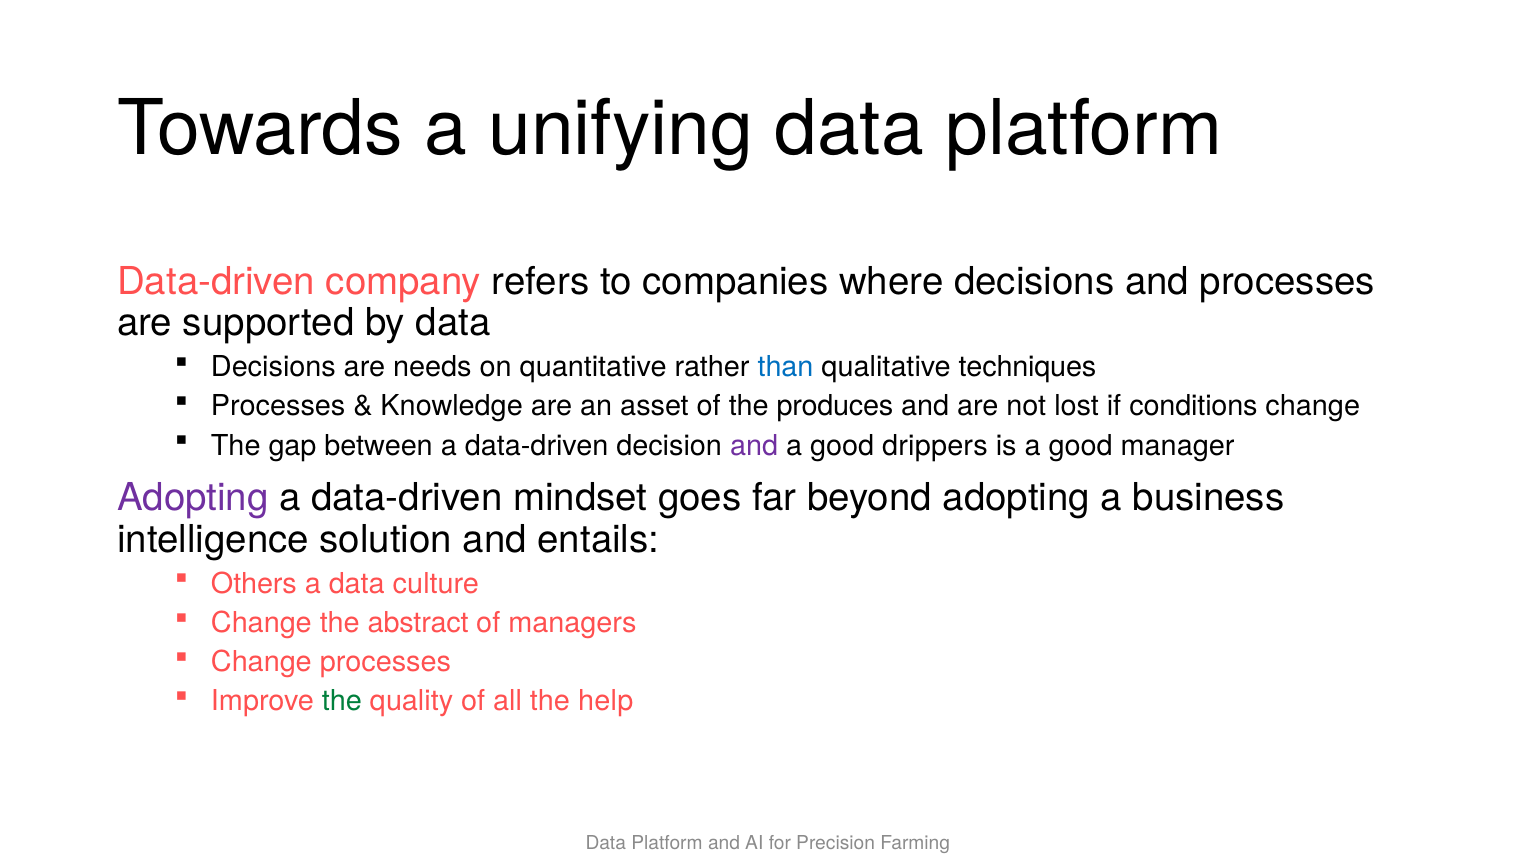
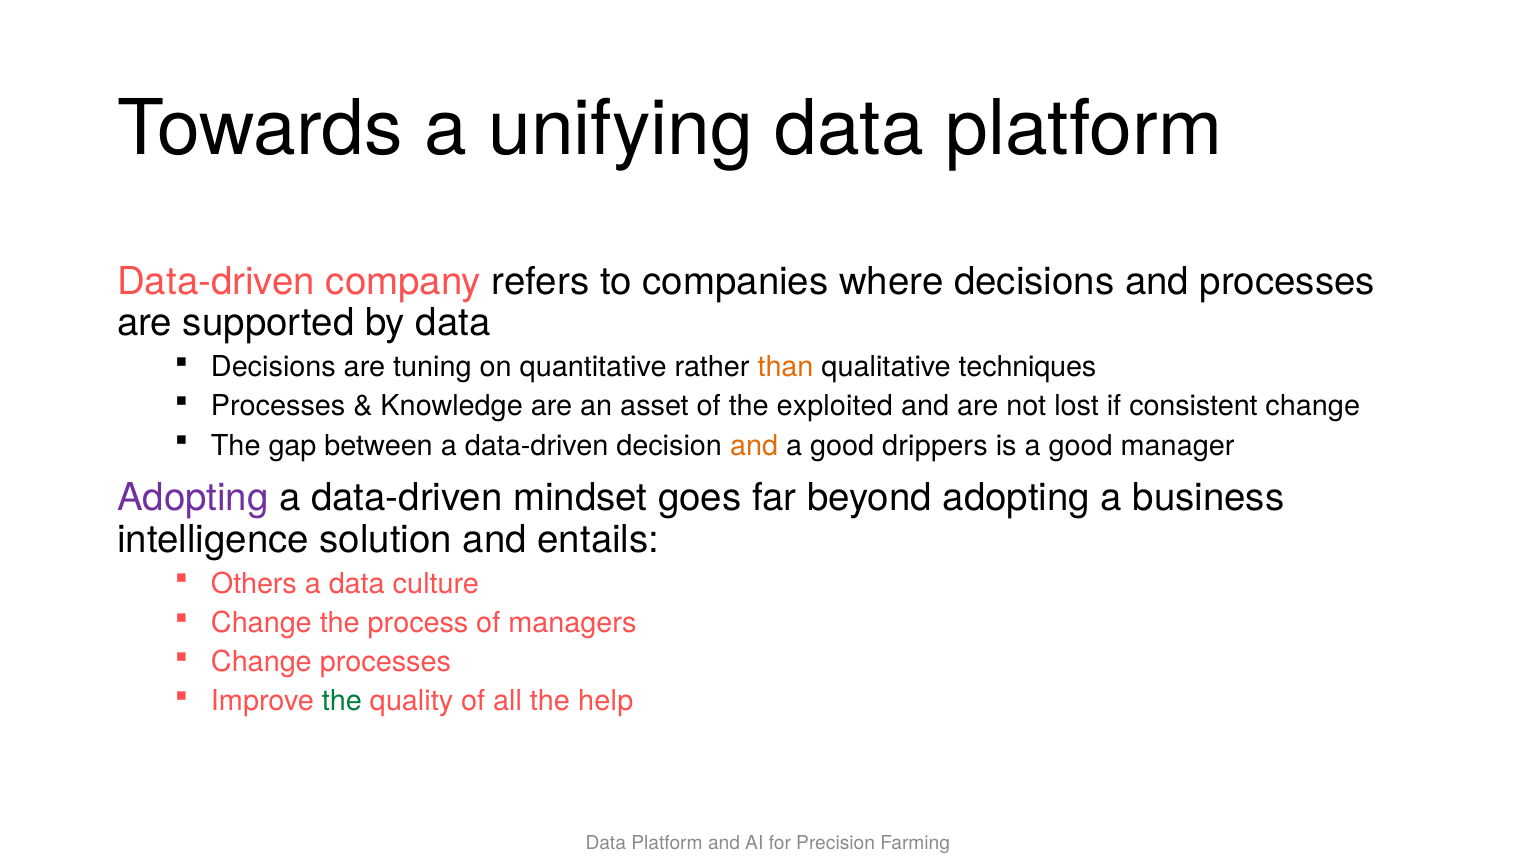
needs: needs -> tuning
than colour: blue -> orange
produces: produces -> exploited
conditions: conditions -> consistent
and at (754, 446) colour: purple -> orange
abstract: abstract -> process
